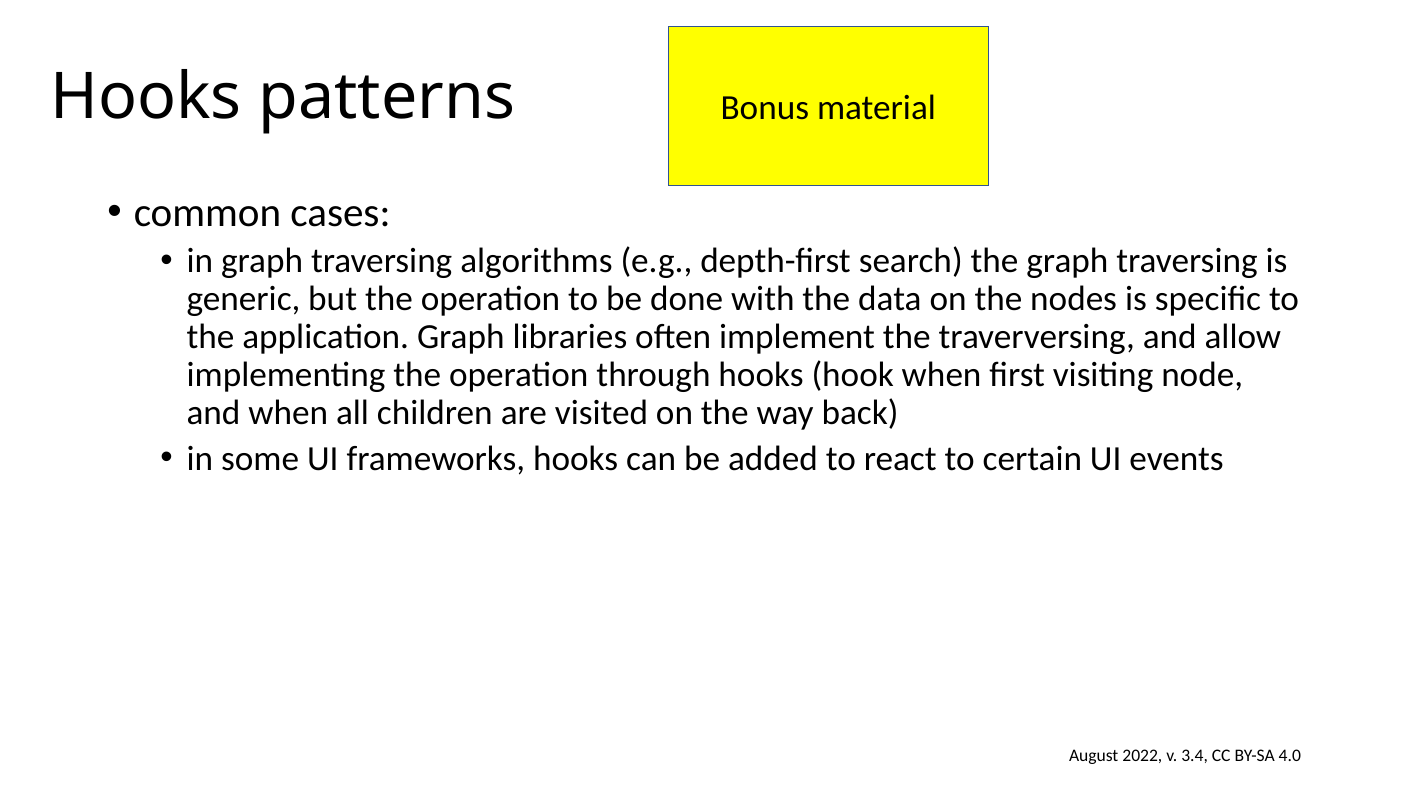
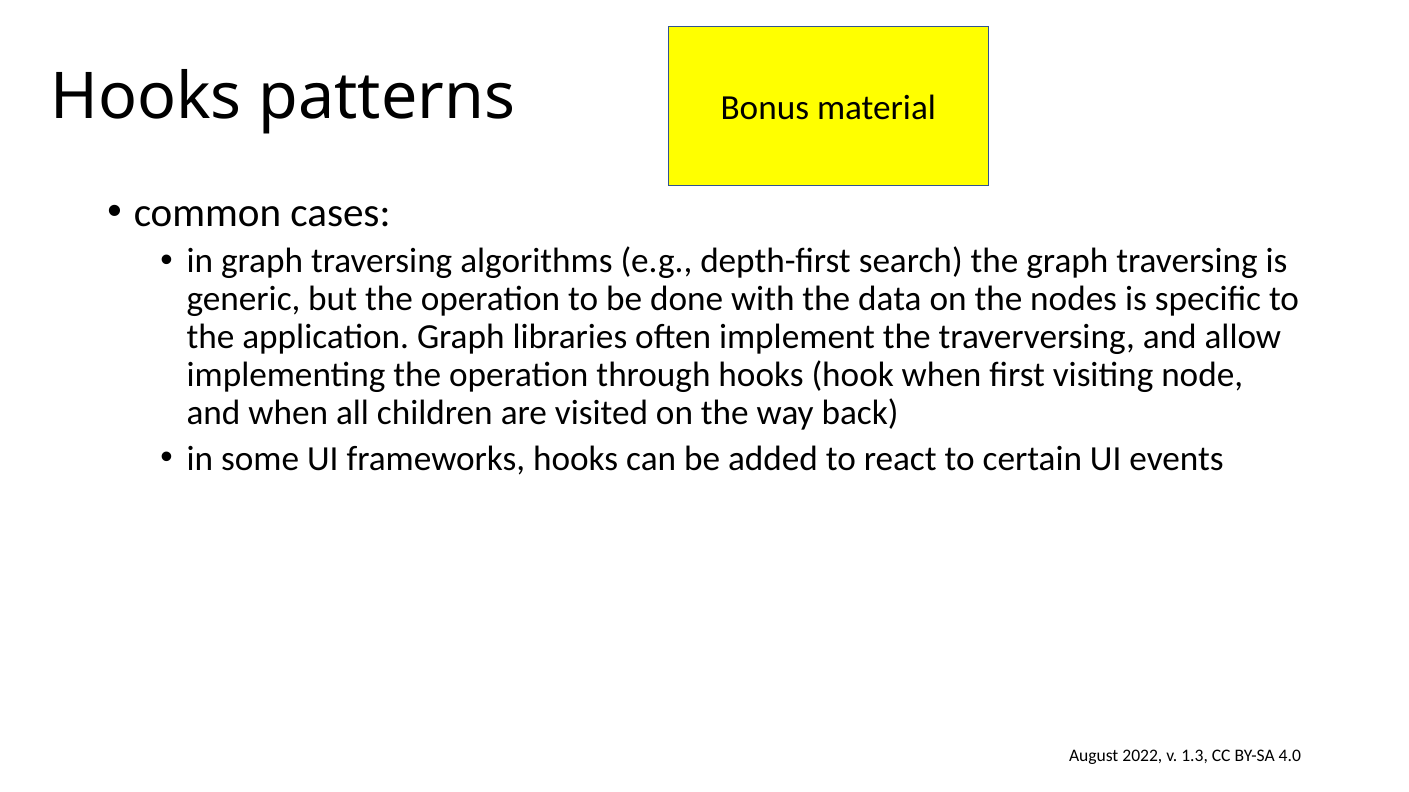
3.4: 3.4 -> 1.3
